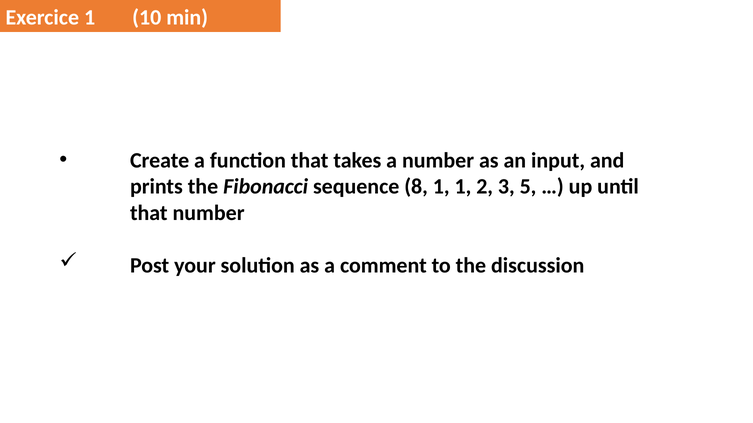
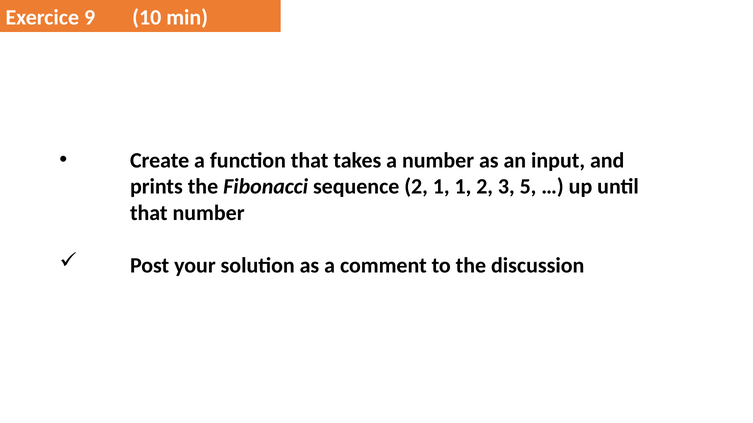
Exercice 1: 1 -> 9
sequence 8: 8 -> 2
